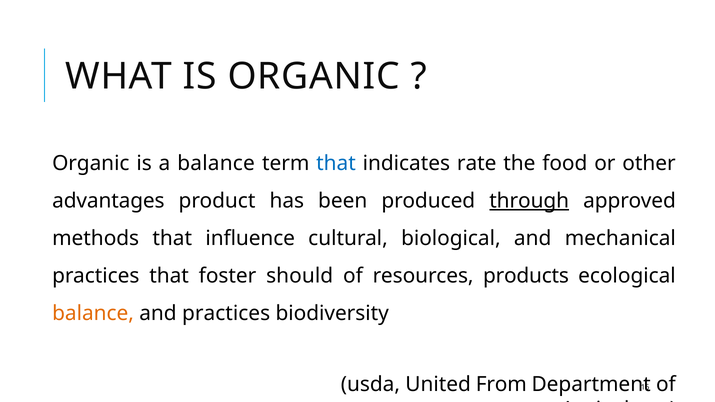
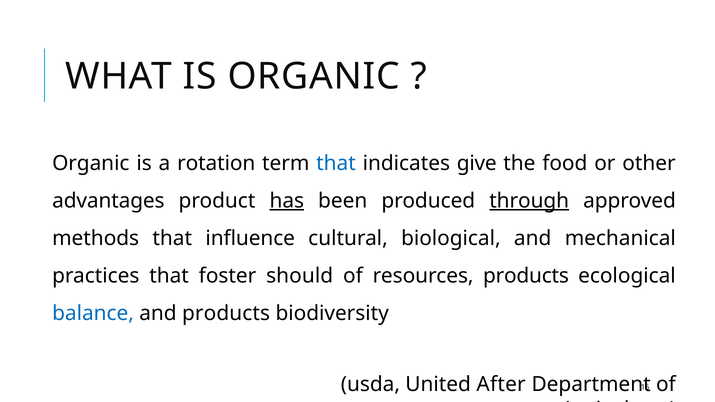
a balance: balance -> rotation
rate: rate -> give
has underline: none -> present
balance at (93, 313) colour: orange -> blue
and practices: practices -> products
From: From -> After
